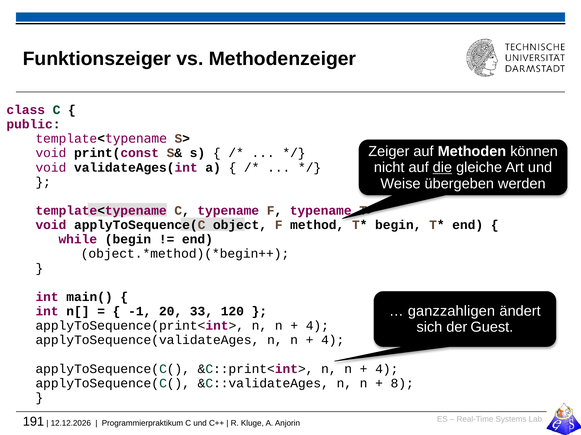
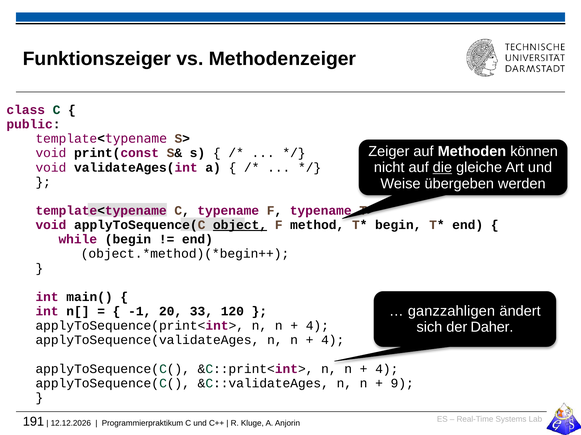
object underline: none -> present
Guest: Guest -> Daher
8: 8 -> 9
